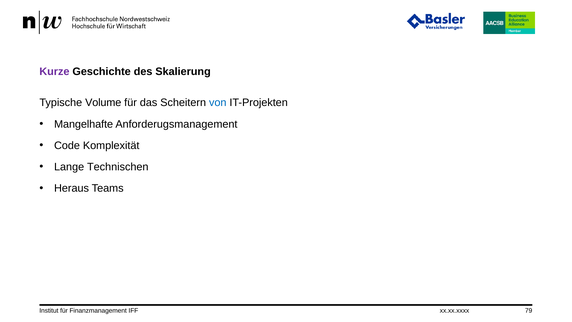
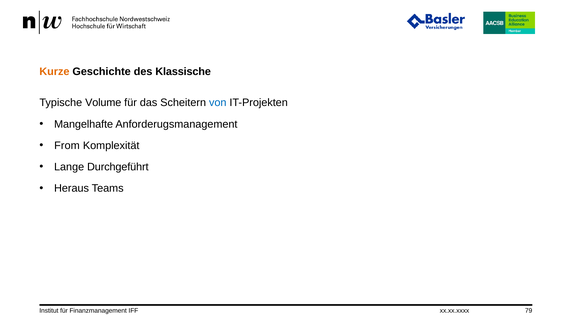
Kurze colour: purple -> orange
Skalierung: Skalierung -> Klassische
Code: Code -> From
Technischen: Technischen -> Durchgeführt
